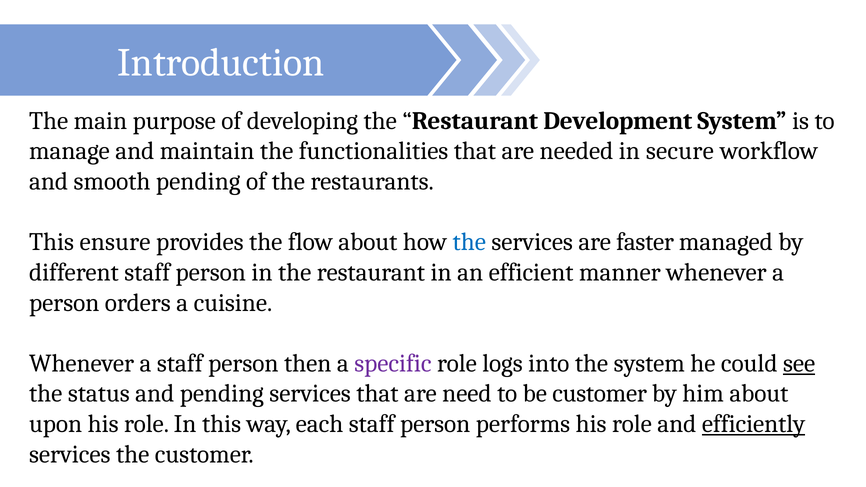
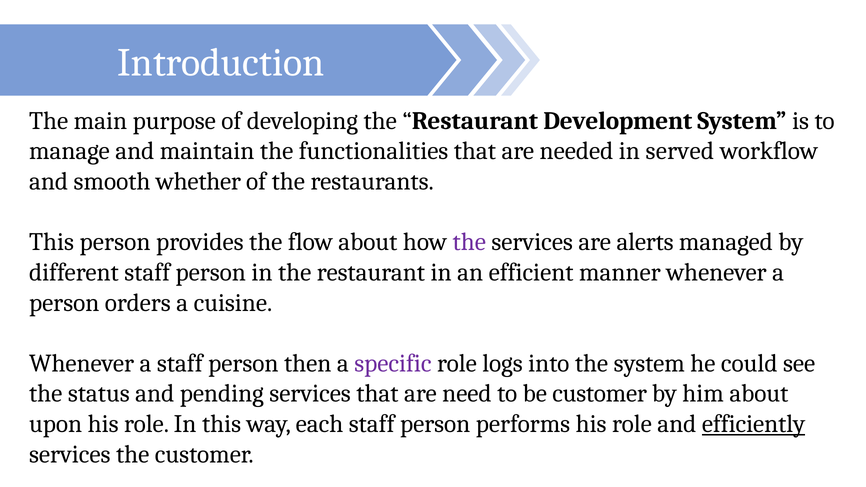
secure: secure -> served
smooth pending: pending -> whether
This ensure: ensure -> person
the at (469, 242) colour: blue -> purple
faster: faster -> alerts
see underline: present -> none
